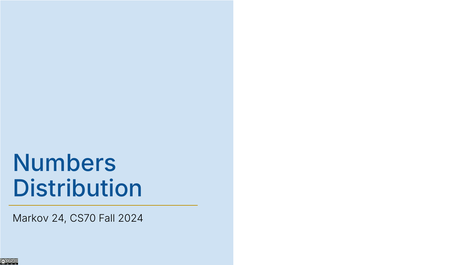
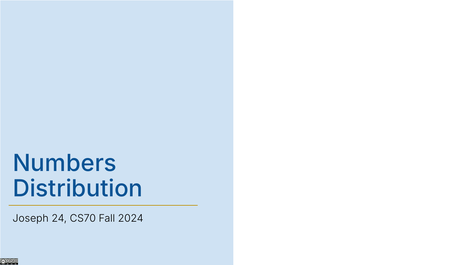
Markov: Markov -> Joseph
